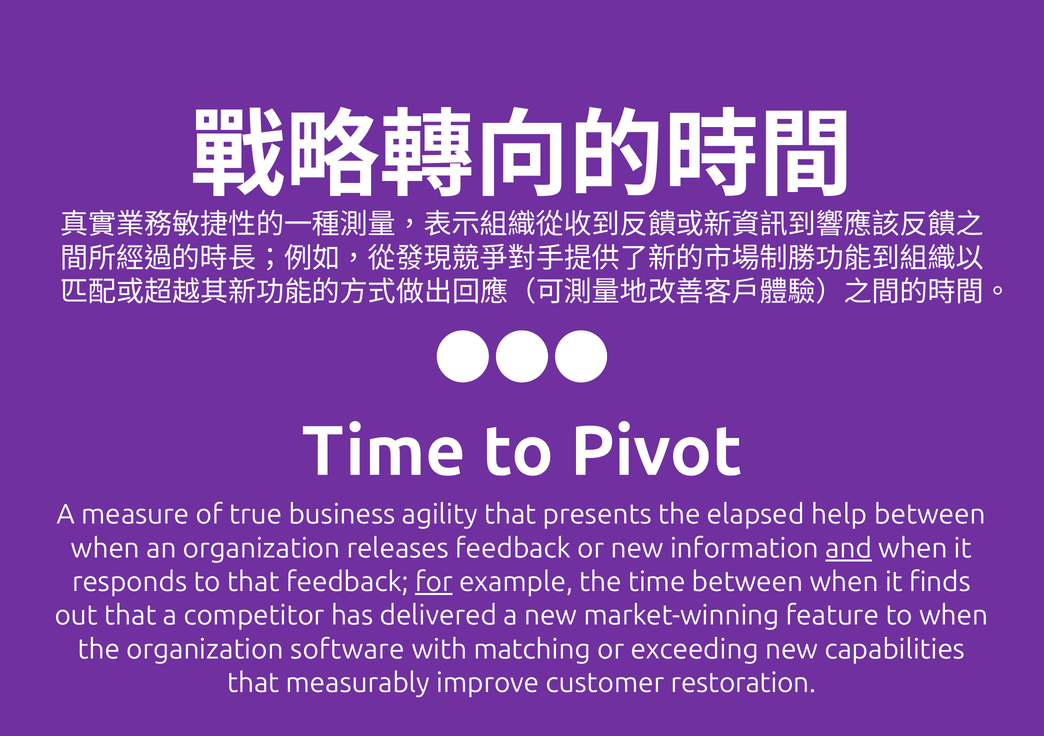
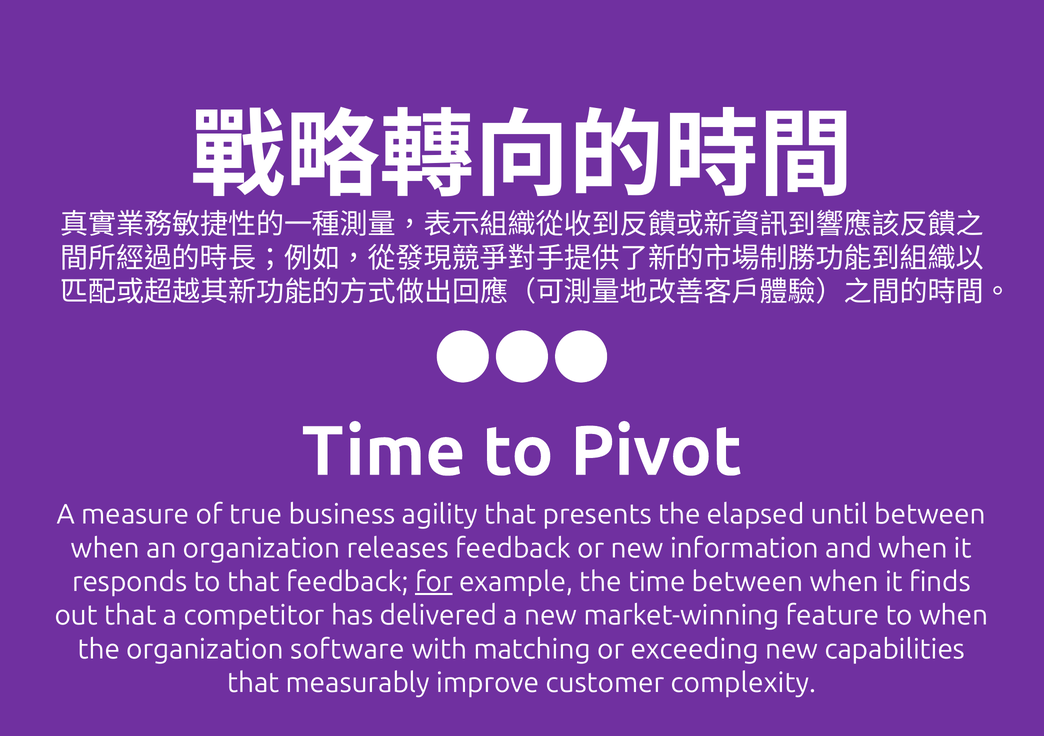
help: help -> until
and underline: present -> none
restoration: restoration -> complexity
